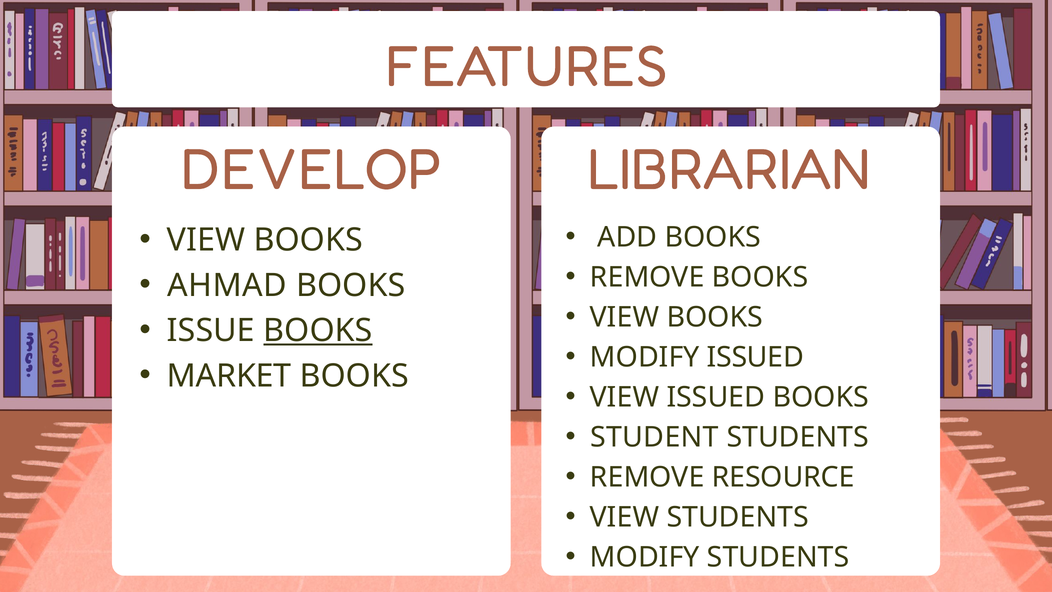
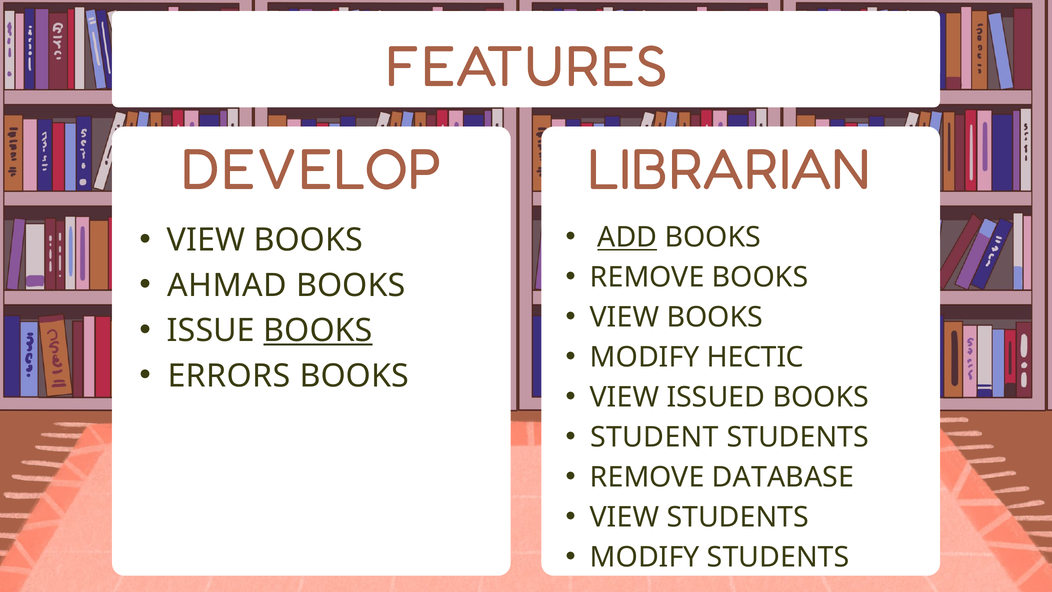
ADD underline: none -> present
MODIFY ISSUED: ISSUED -> HECTIC
MARKET: MARKET -> ERRORS
RESOURCE: RESOURCE -> DATABASE
